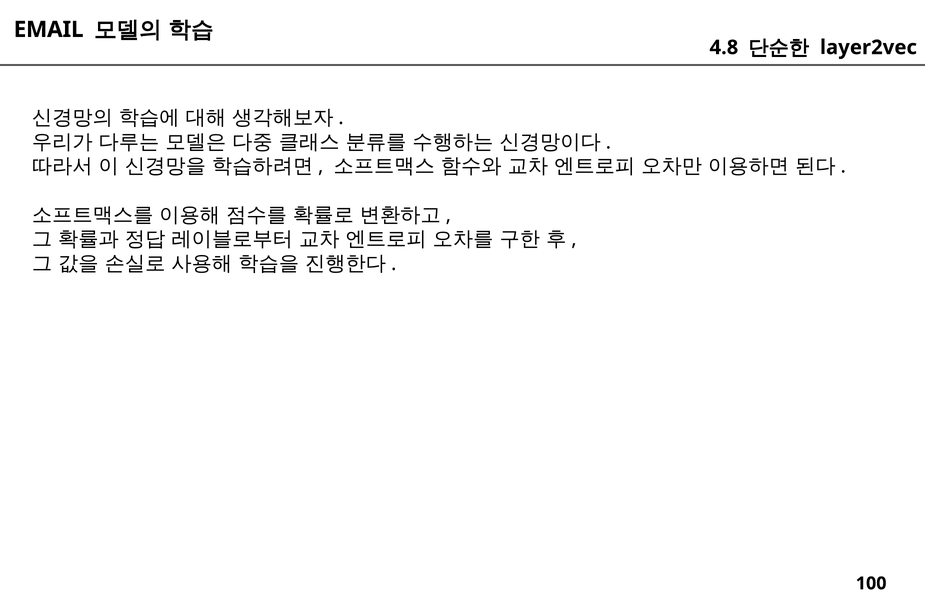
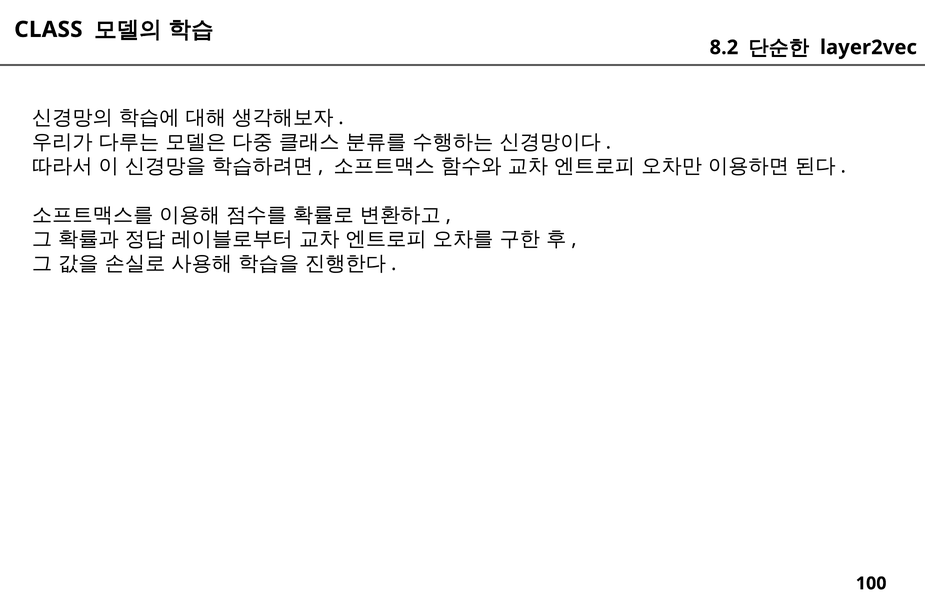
EMAIL: EMAIL -> CLASS
4.8: 4.8 -> 8.2
